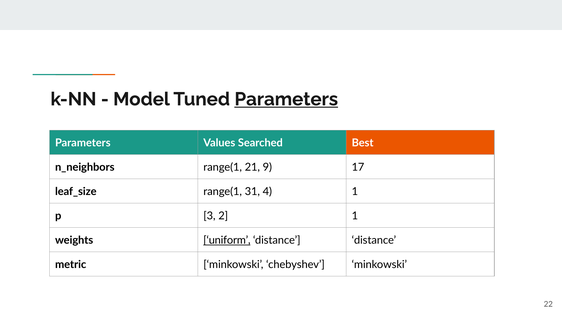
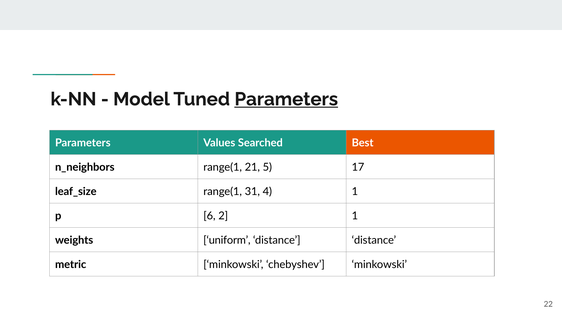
9: 9 -> 5
3: 3 -> 6
uniform underline: present -> none
